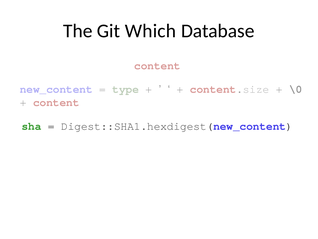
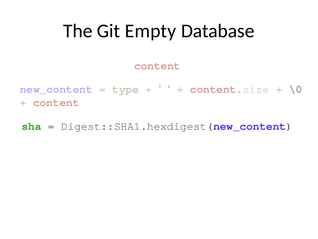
Which: Which -> Empty
